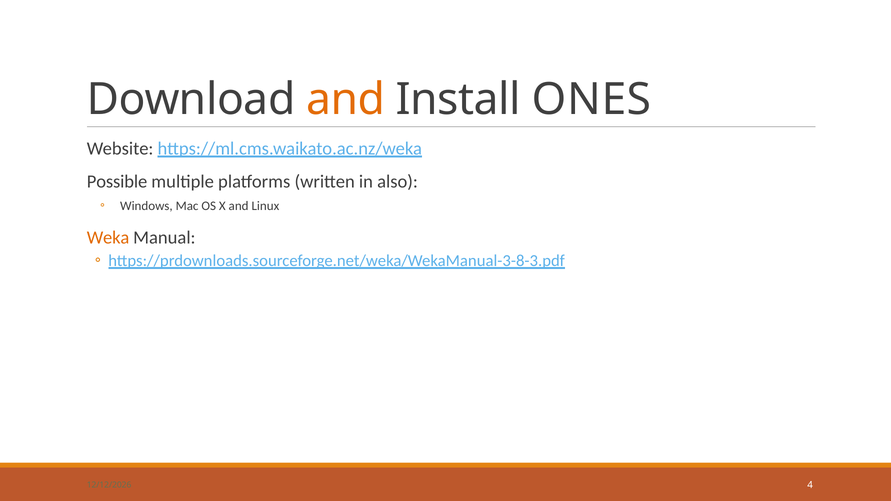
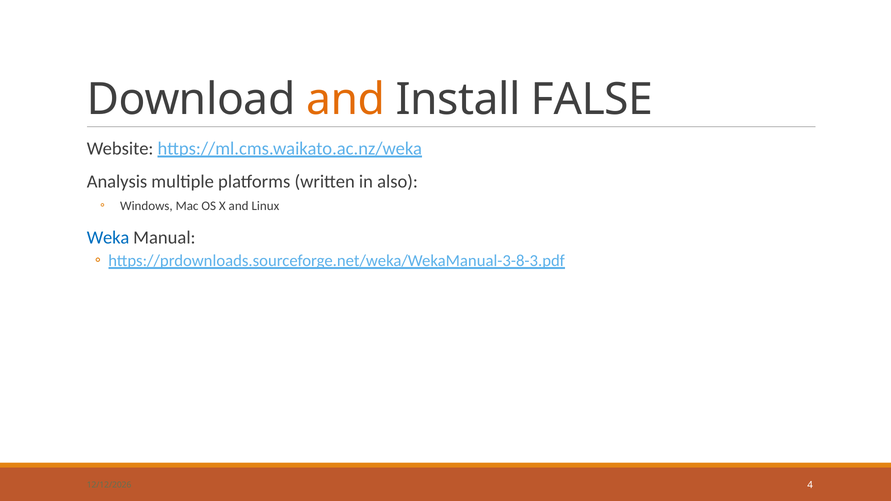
ONES: ONES -> FALSE
Possible: Possible -> Analysis
Weka colour: orange -> blue
